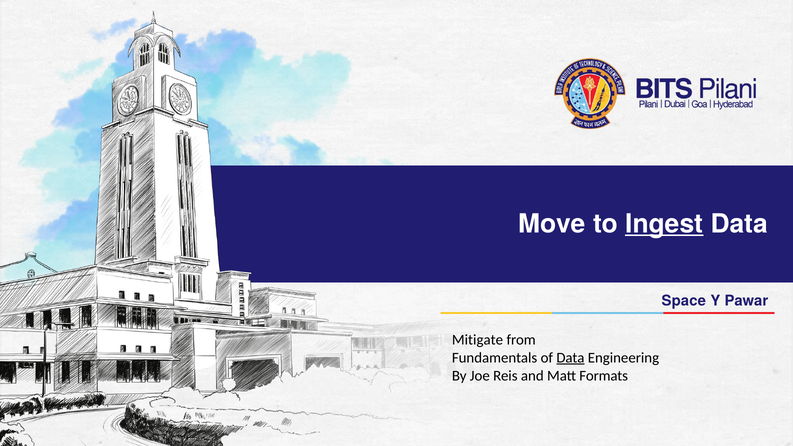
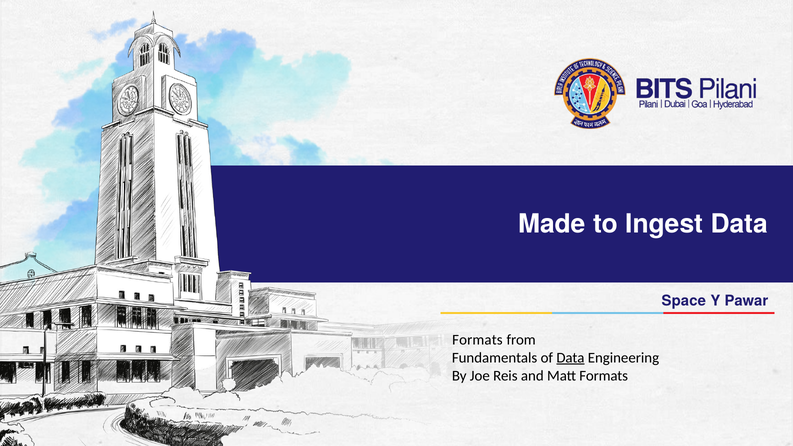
Move: Move -> Made
Ingest underline: present -> none
Mitigate at (477, 340): Mitigate -> Formats
